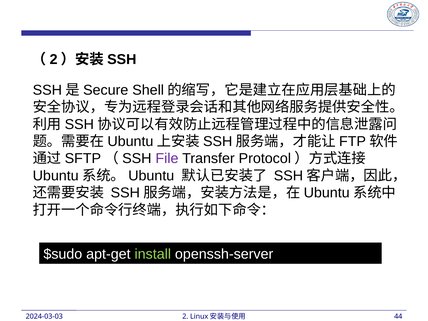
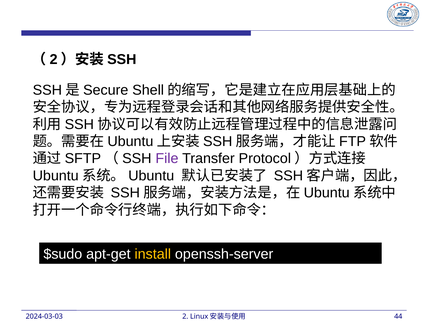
install colour: light green -> yellow
